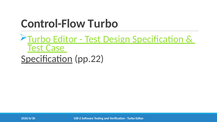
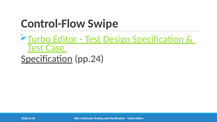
Control-Flow Turbo: Turbo -> Swipe
pp.22: pp.22 -> pp.24
